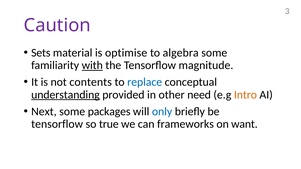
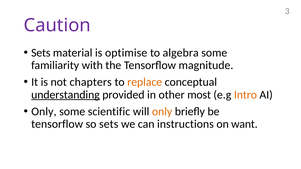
with underline: present -> none
contents: contents -> chapters
replace colour: blue -> orange
need: need -> most
Next at (44, 112): Next -> Only
packages: packages -> scientific
only at (162, 112) colour: blue -> orange
so true: true -> sets
frameworks: frameworks -> instructions
